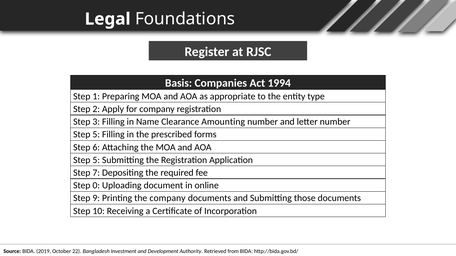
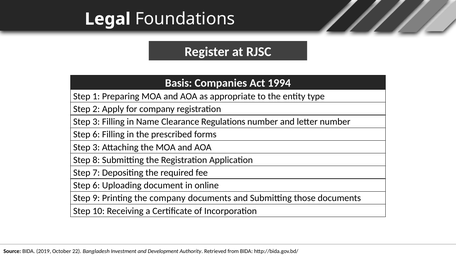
Amounting: Amounting -> Regulations
5 at (96, 135): 5 -> 6
6 at (96, 148): 6 -> 3
5 at (96, 160): 5 -> 8
0 at (96, 186): 0 -> 6
